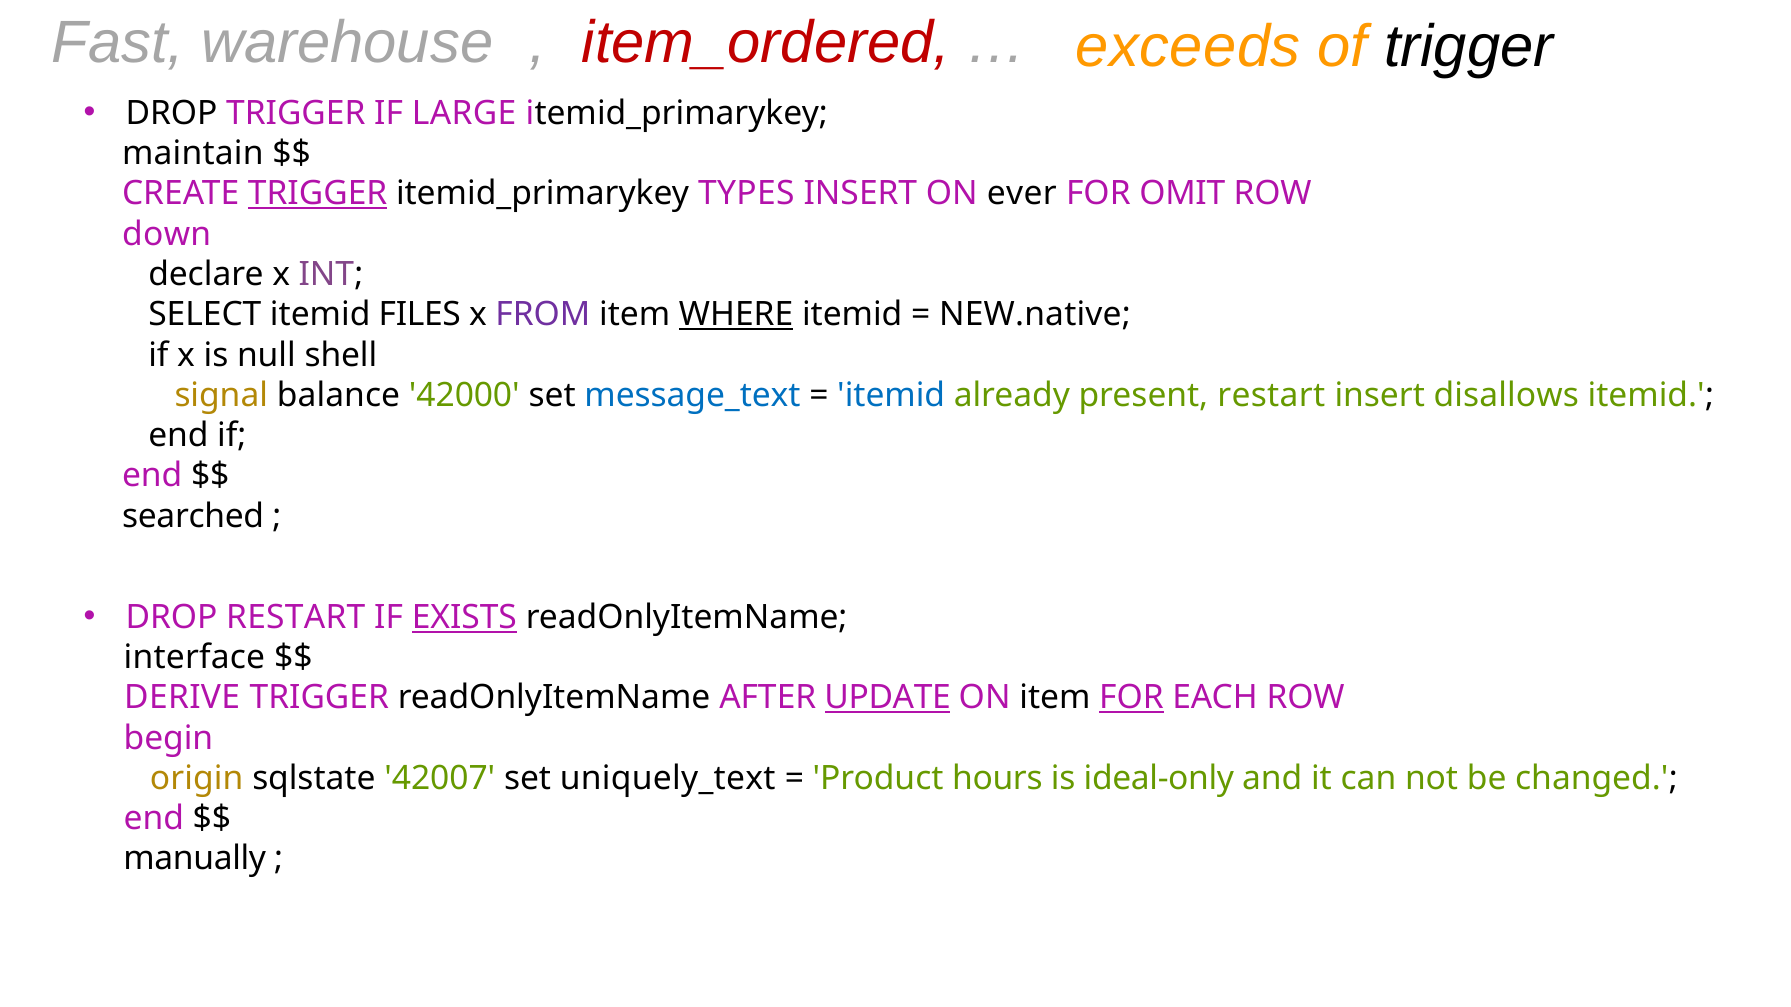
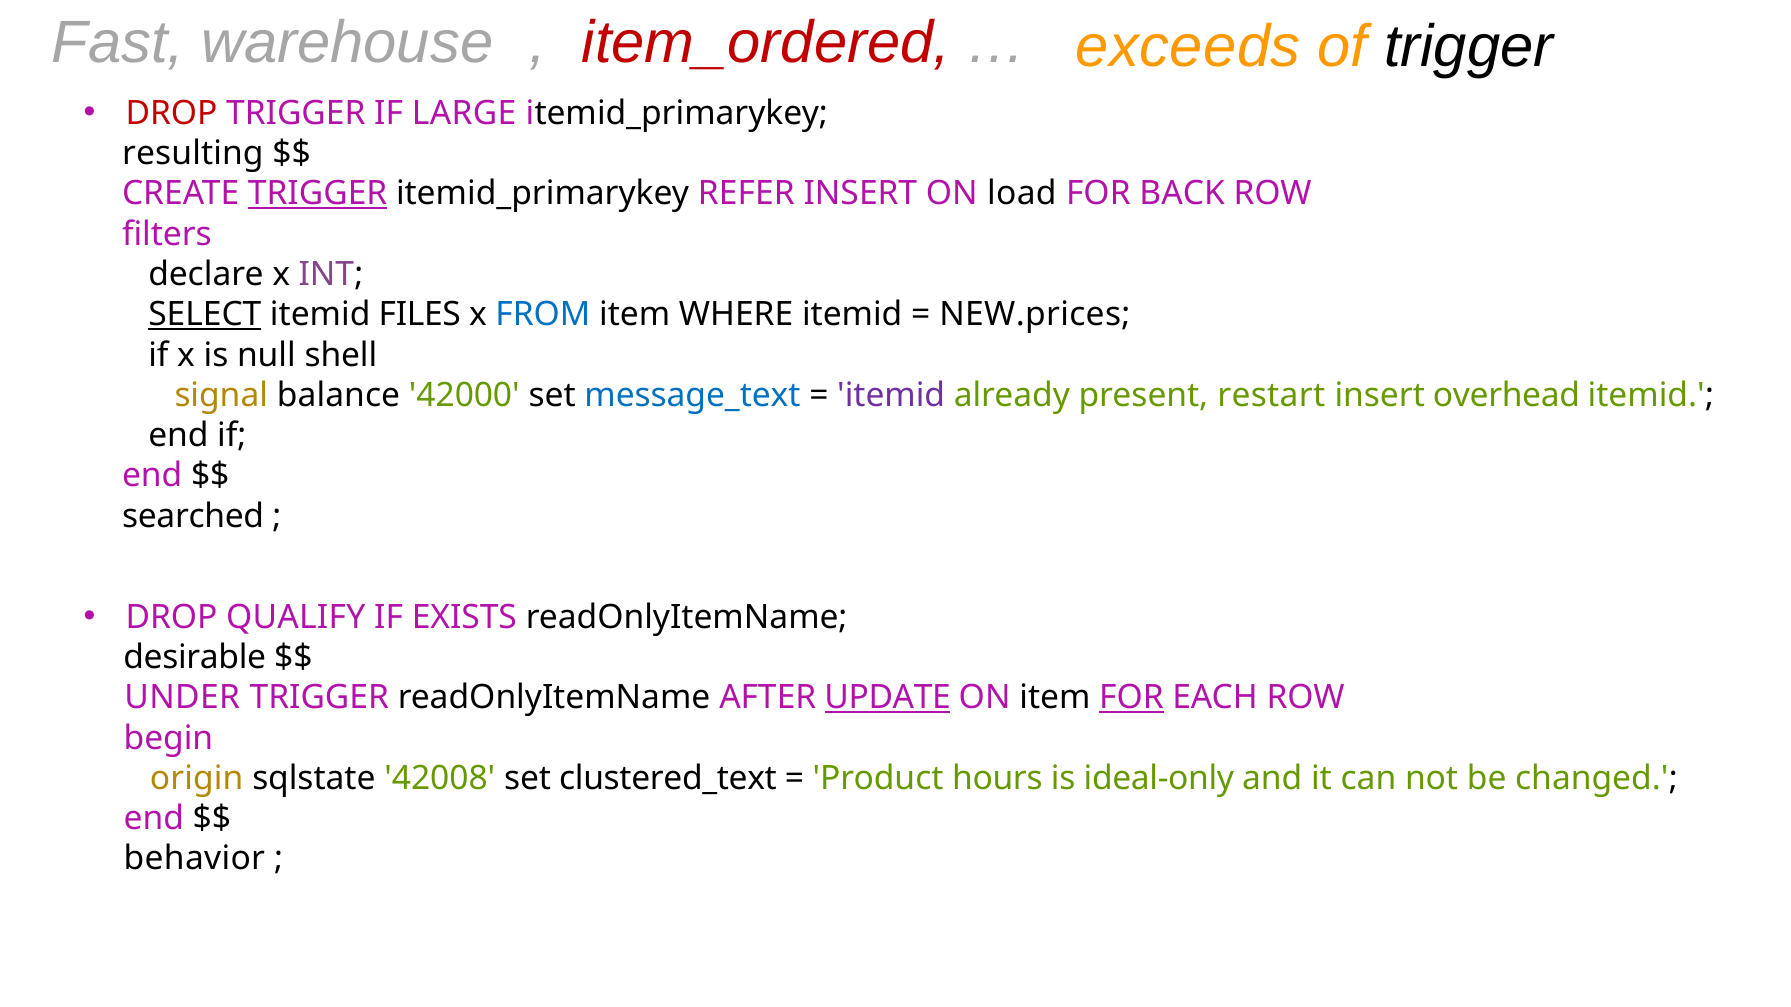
DROP at (171, 113) colour: black -> red
maintain: maintain -> resulting
TYPES: TYPES -> REFER
ever: ever -> load
OMIT: OMIT -> BACK
down: down -> filters
SELECT underline: none -> present
FROM colour: purple -> blue
WHERE underline: present -> none
NEW.native: NEW.native -> NEW.prices
itemid at (891, 395) colour: blue -> purple
disallows: disallows -> overhead
DROP RESTART: RESTART -> QUALIFY
EXISTS underline: present -> none
interface: interface -> desirable
DERIVE: DERIVE -> UNDER
42007: 42007 -> 42008
uniquely_text: uniquely_text -> clustered_text
manually: manually -> behavior
